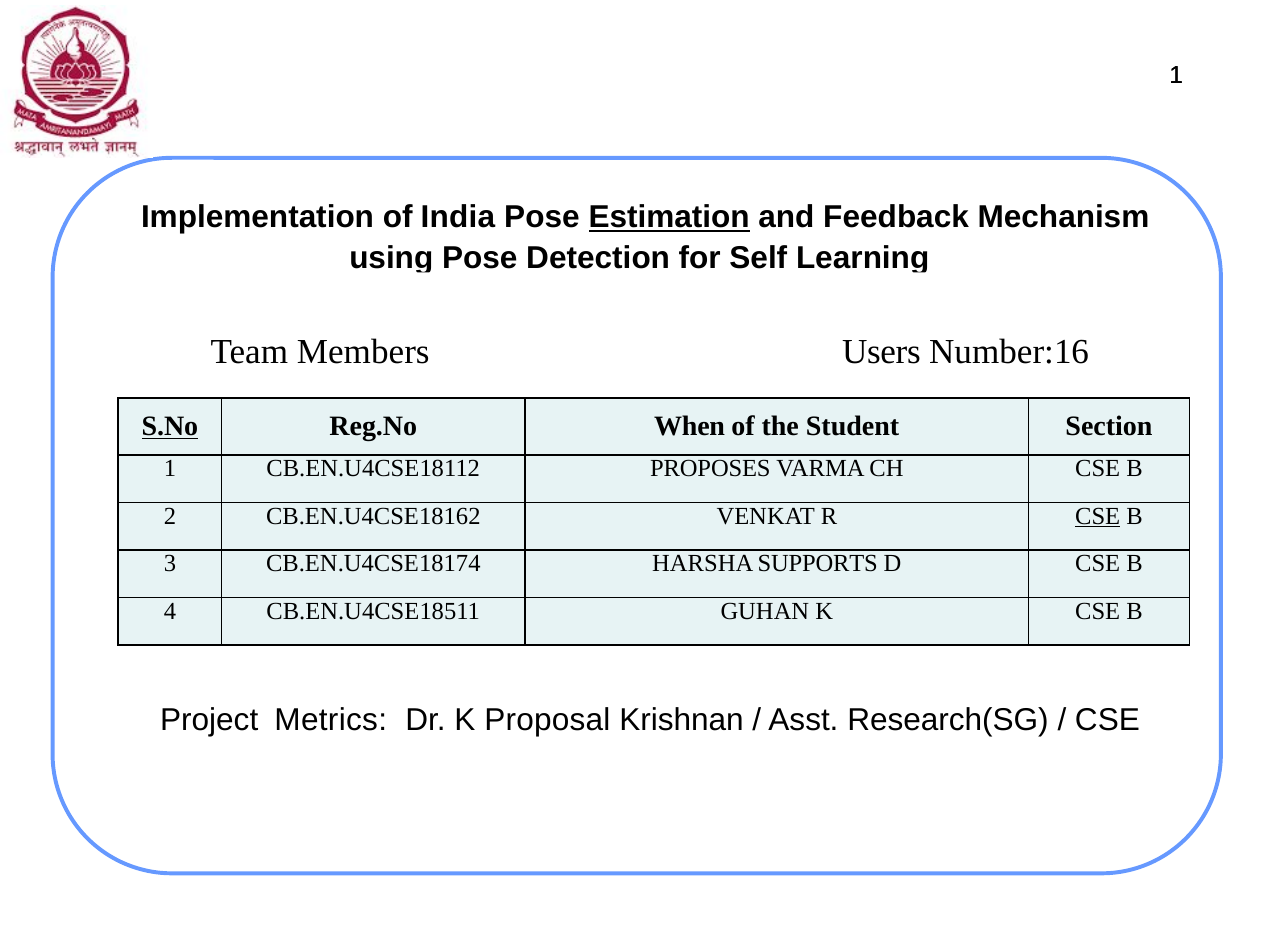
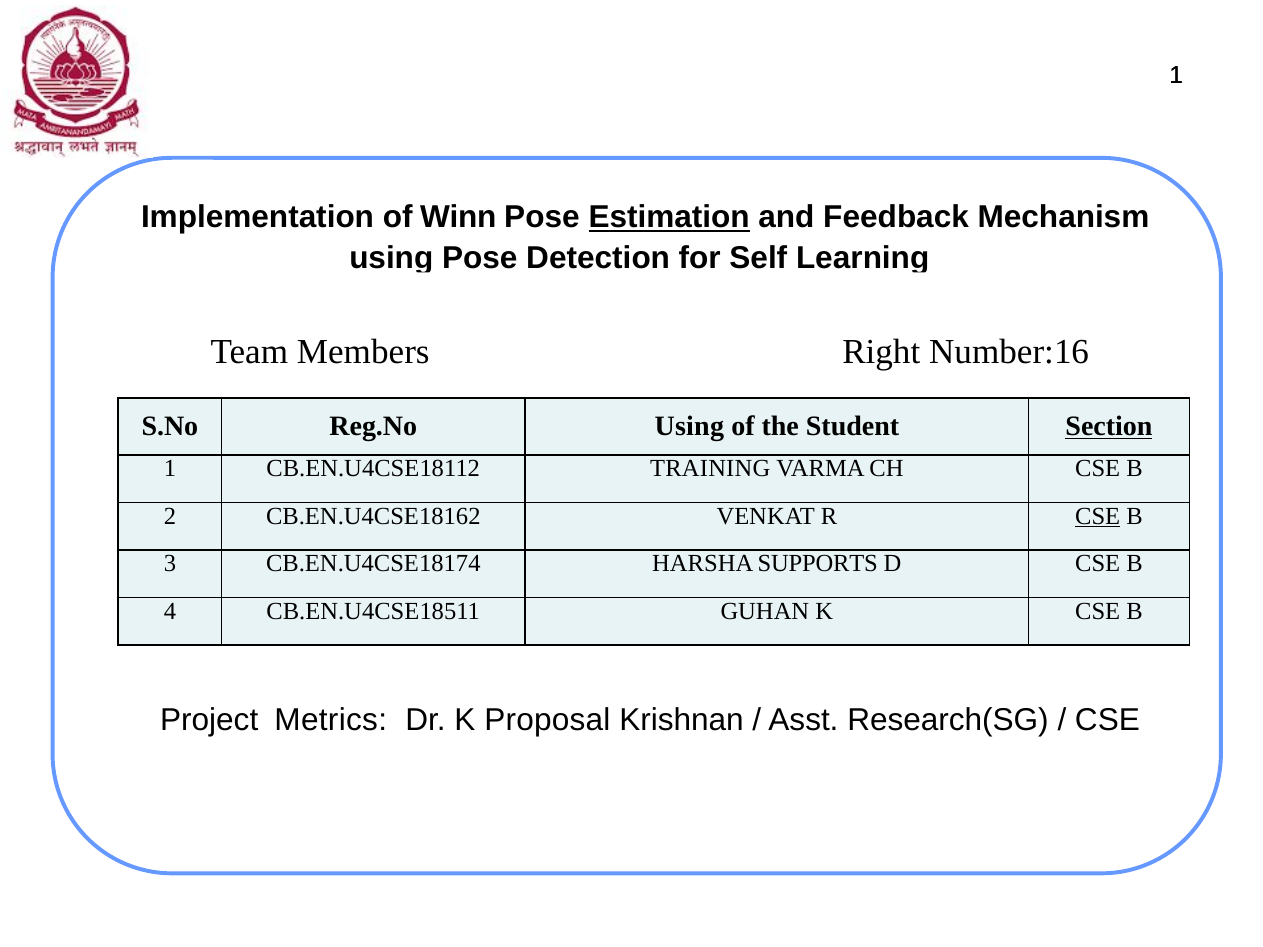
India: India -> Winn
Users: Users -> Right
S.No underline: present -> none
Reg.No When: When -> Using
Section underline: none -> present
PROPOSES: PROPOSES -> TRAINING
